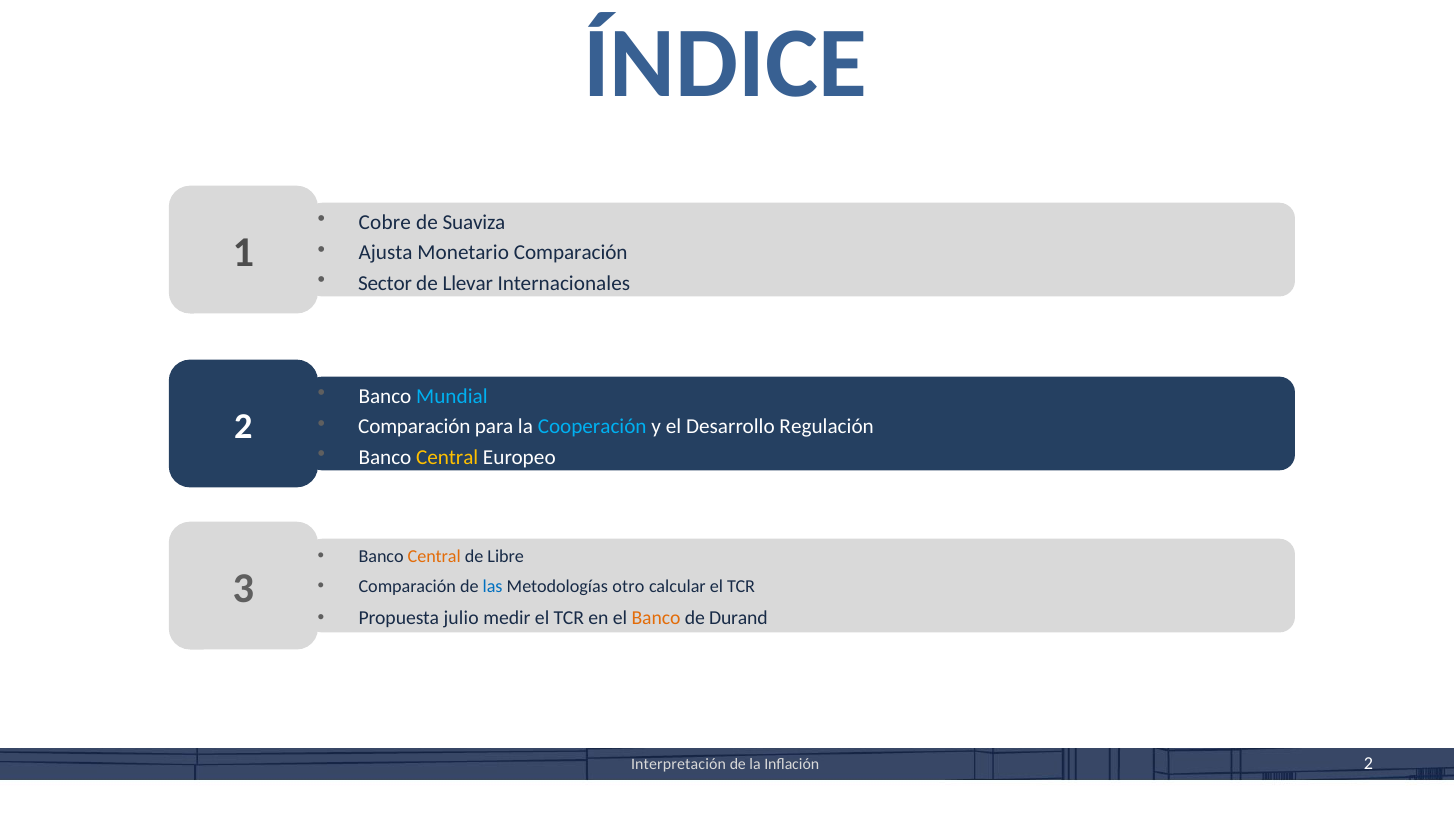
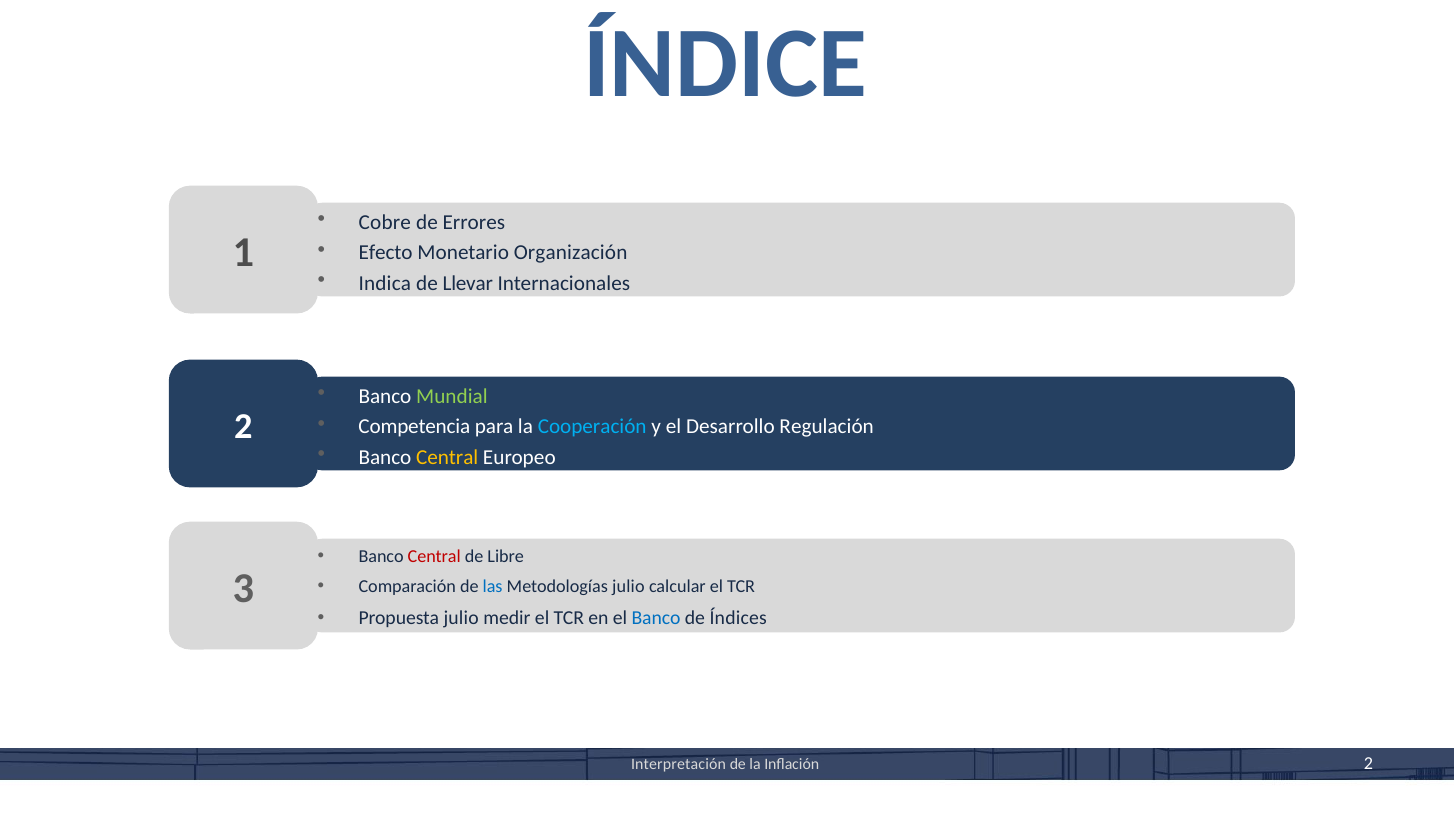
Suaviza: Suaviza -> Errores
Ajusta: Ajusta -> Efecto
Monetario Comparación: Comparación -> Organización
Sector: Sector -> Indica
Mundial colour: light blue -> light green
Comparación at (414, 427): Comparación -> Competencia
Central at (434, 556) colour: orange -> red
Metodologías otro: otro -> julio
Banco at (656, 618) colour: orange -> blue
Durand: Durand -> Índices
